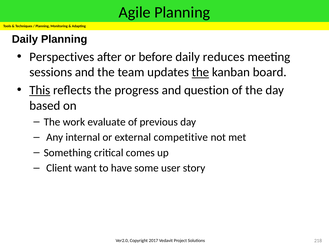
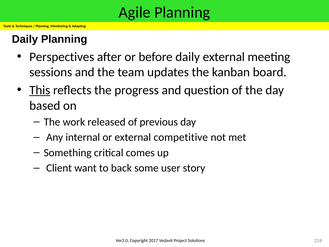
daily reduces: reduces -> external
the at (200, 72) underline: present -> none
evaluate: evaluate -> released
have: have -> back
